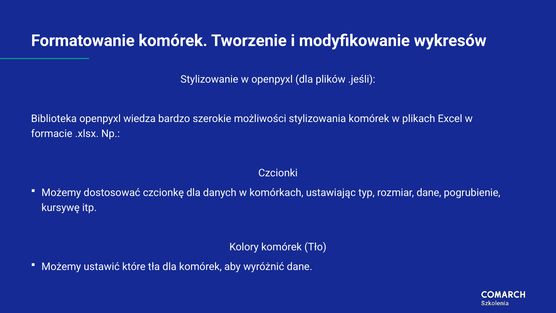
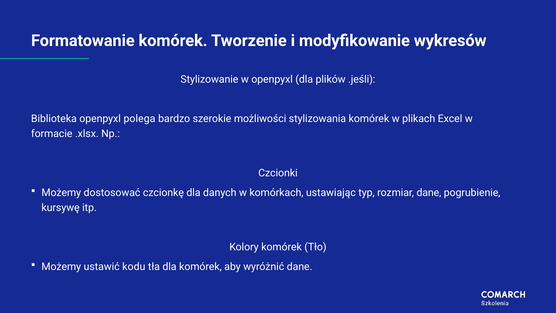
wiedza: wiedza -> polega
które: które -> kodu
